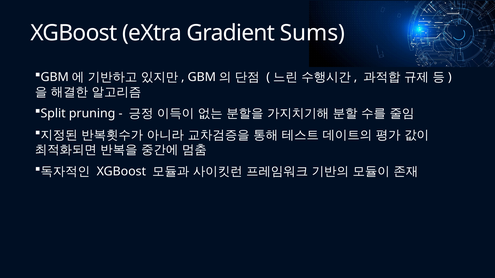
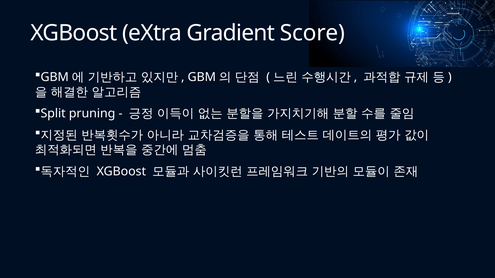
Sums: Sums -> Score
